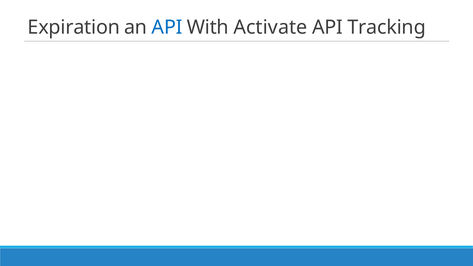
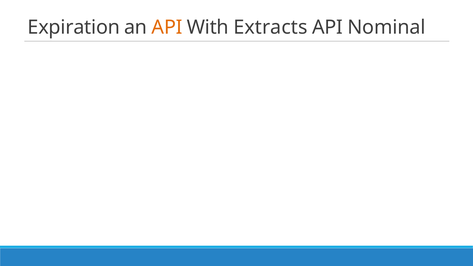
API at (167, 27) colour: blue -> orange
Activate: Activate -> Extracts
Tracking: Tracking -> Nominal
